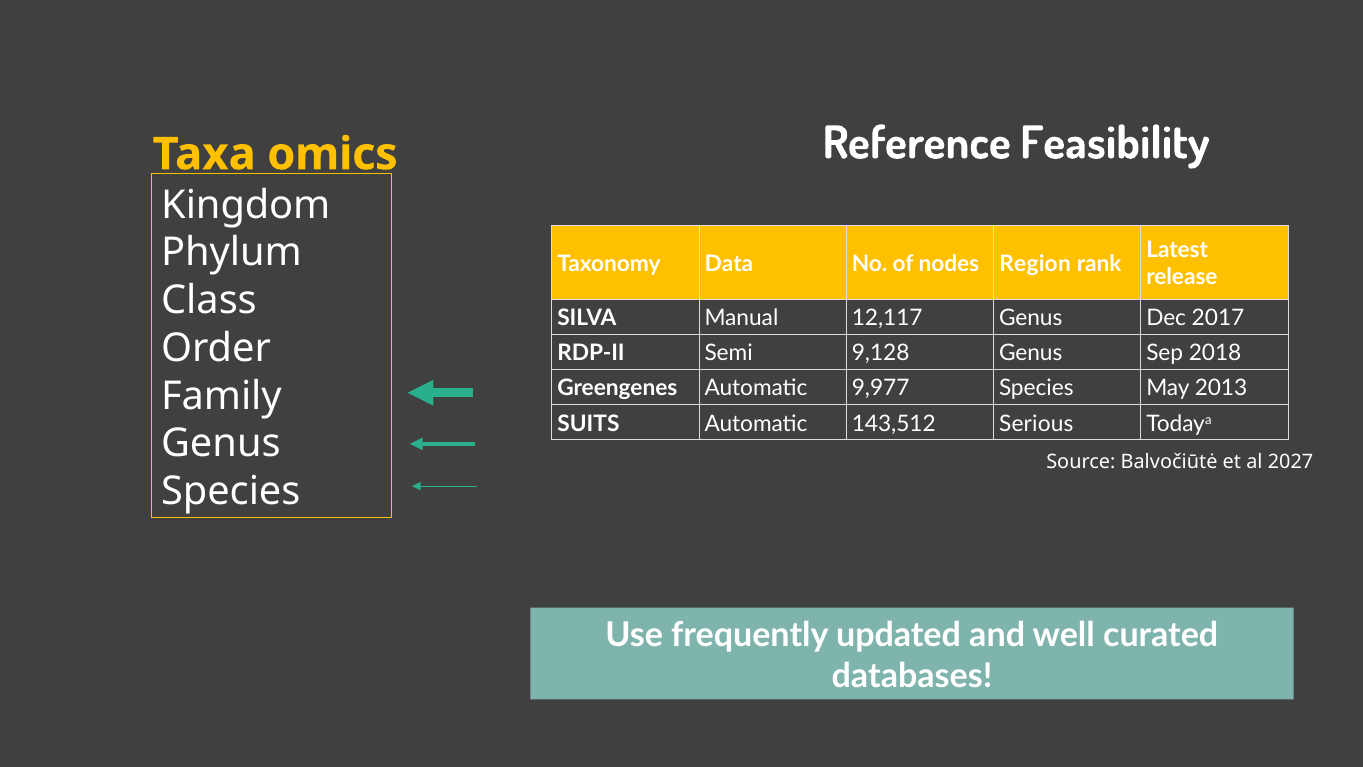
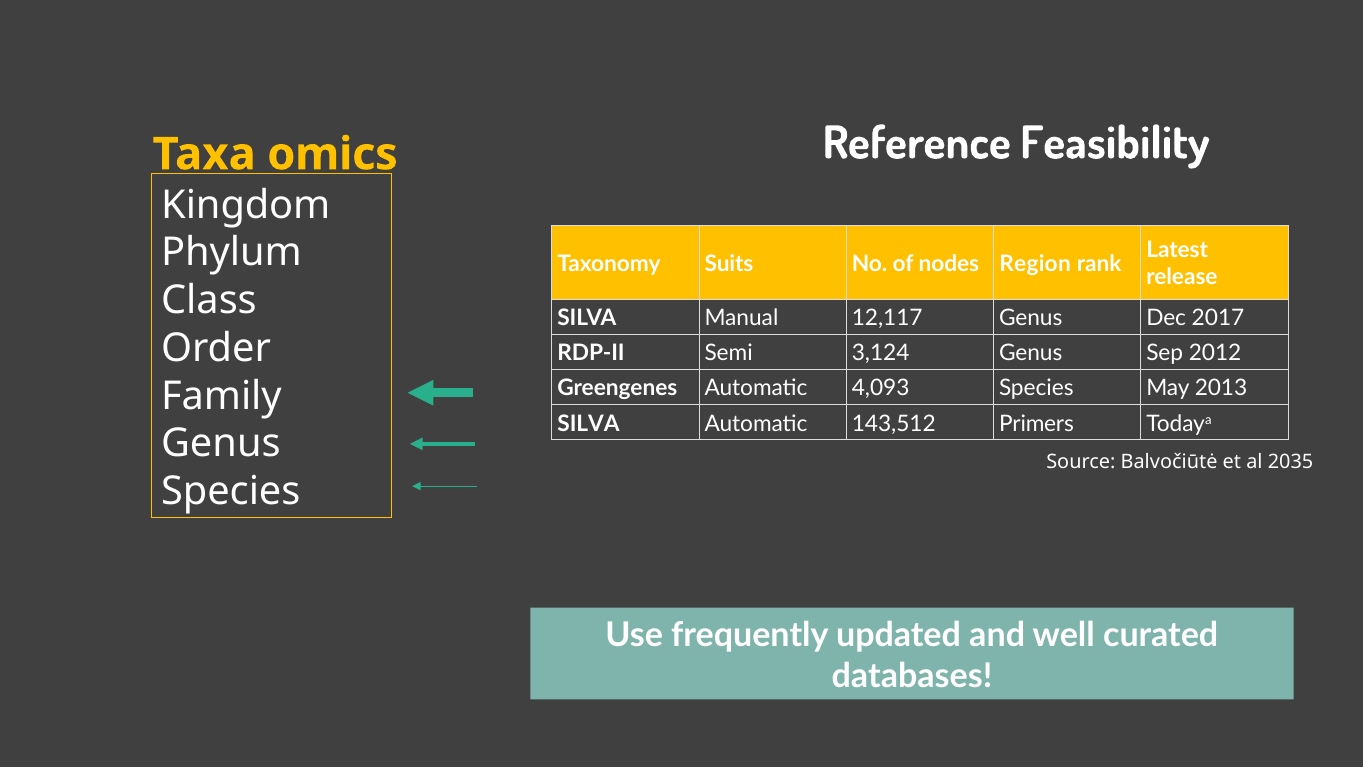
Data: Data -> Suits
9,128: 9,128 -> 3,124
2018: 2018 -> 2012
9,977: 9,977 -> 4,093
SUITS at (588, 423): SUITS -> SILVA
Serious: Serious -> Primers
2027: 2027 -> 2035
